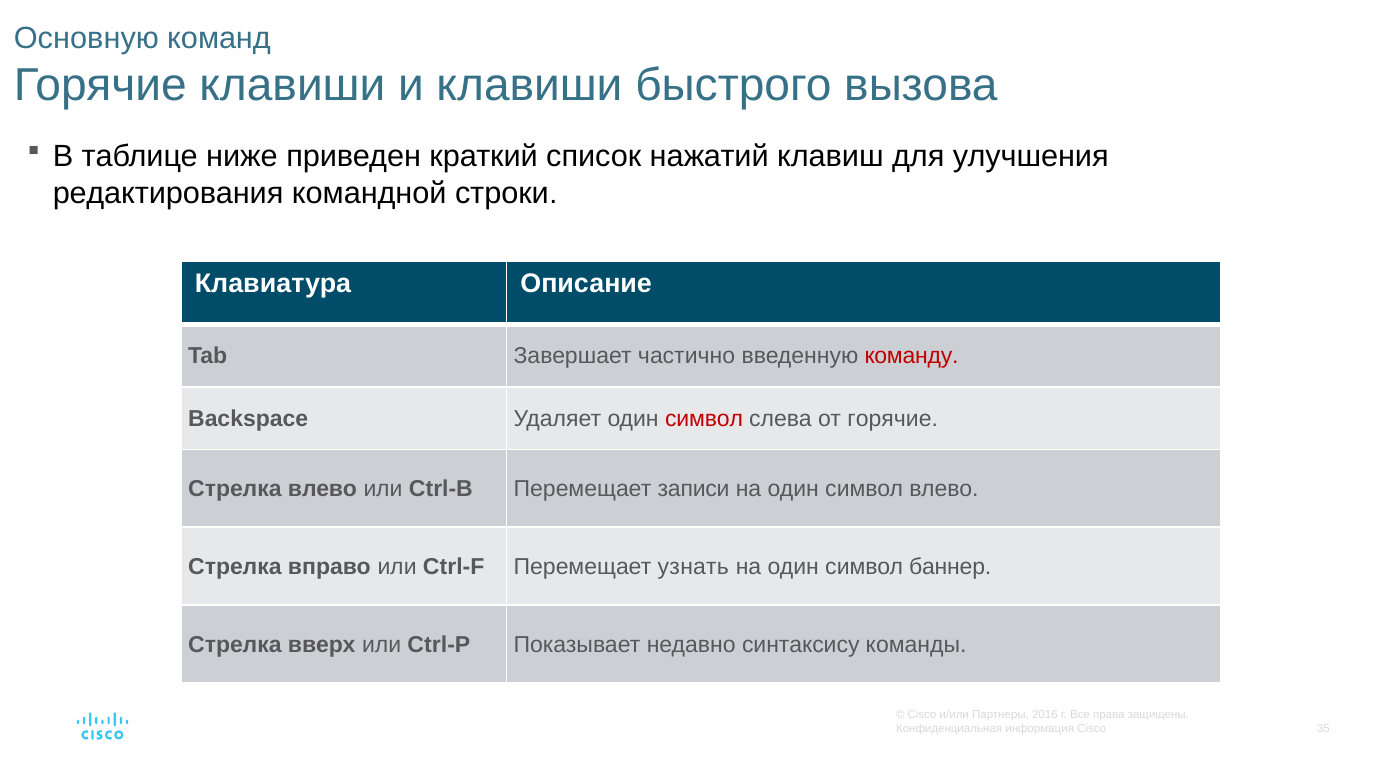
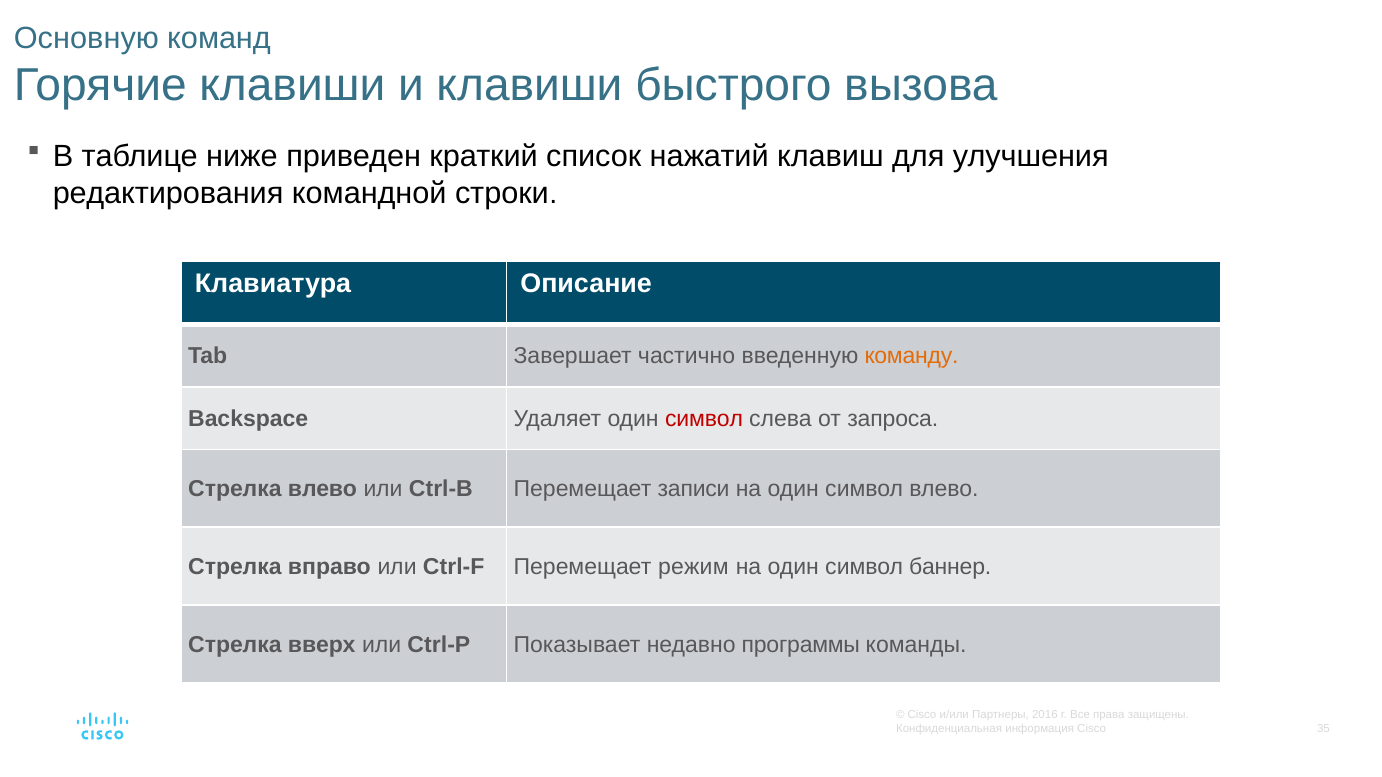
команду colour: red -> orange
от горячие: горячие -> запроса
узнать: узнать -> режим
синтаксису: синтаксису -> программы
